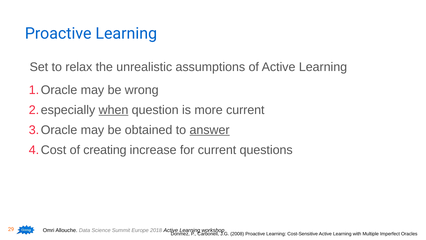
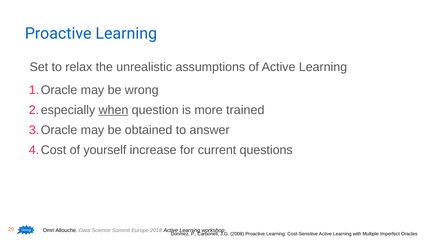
more current: current -> trained
answer underline: present -> none
creating: creating -> yourself
